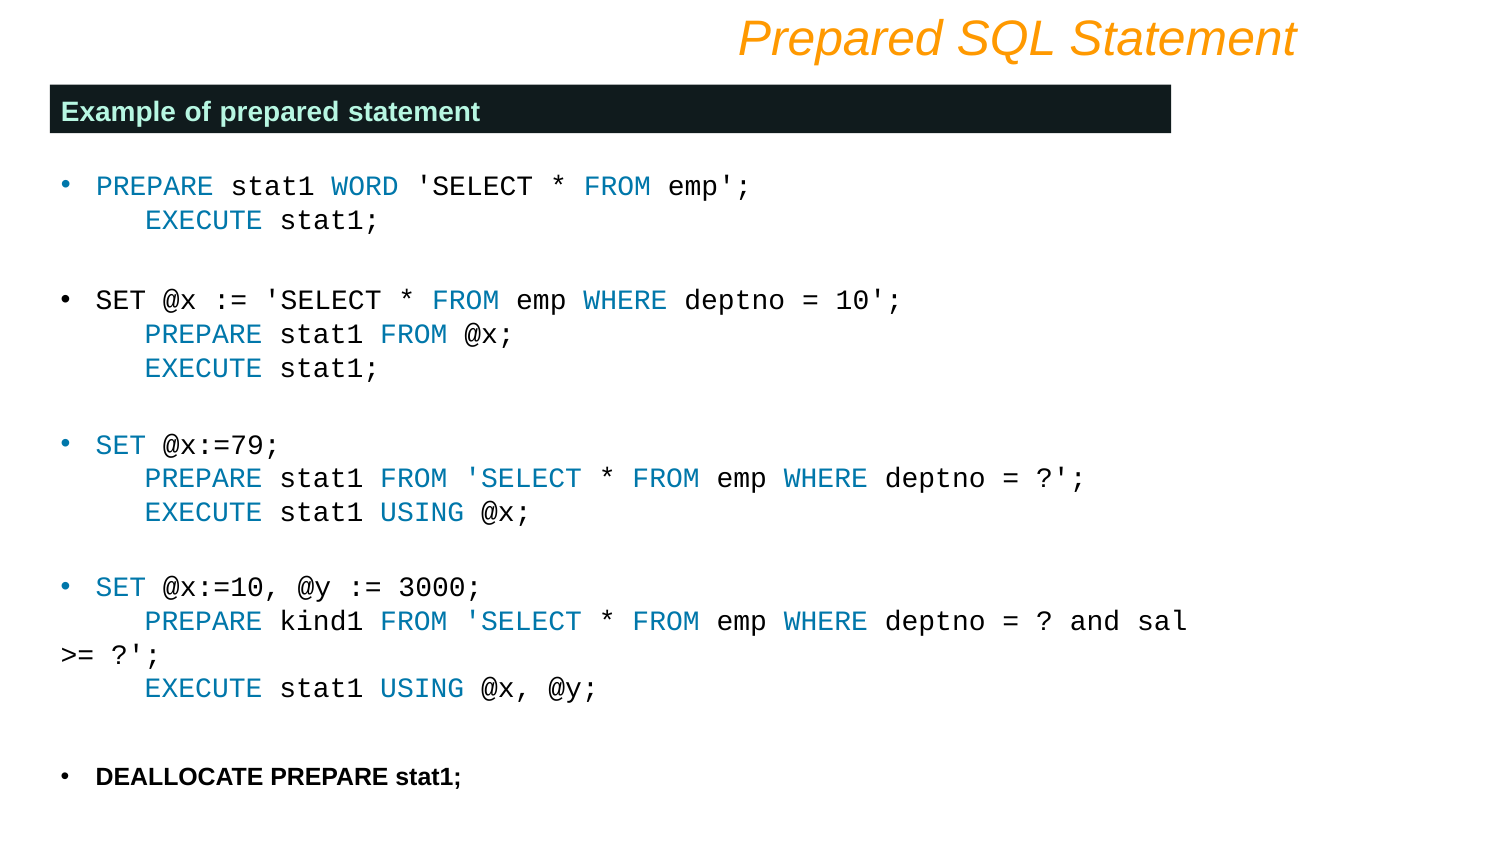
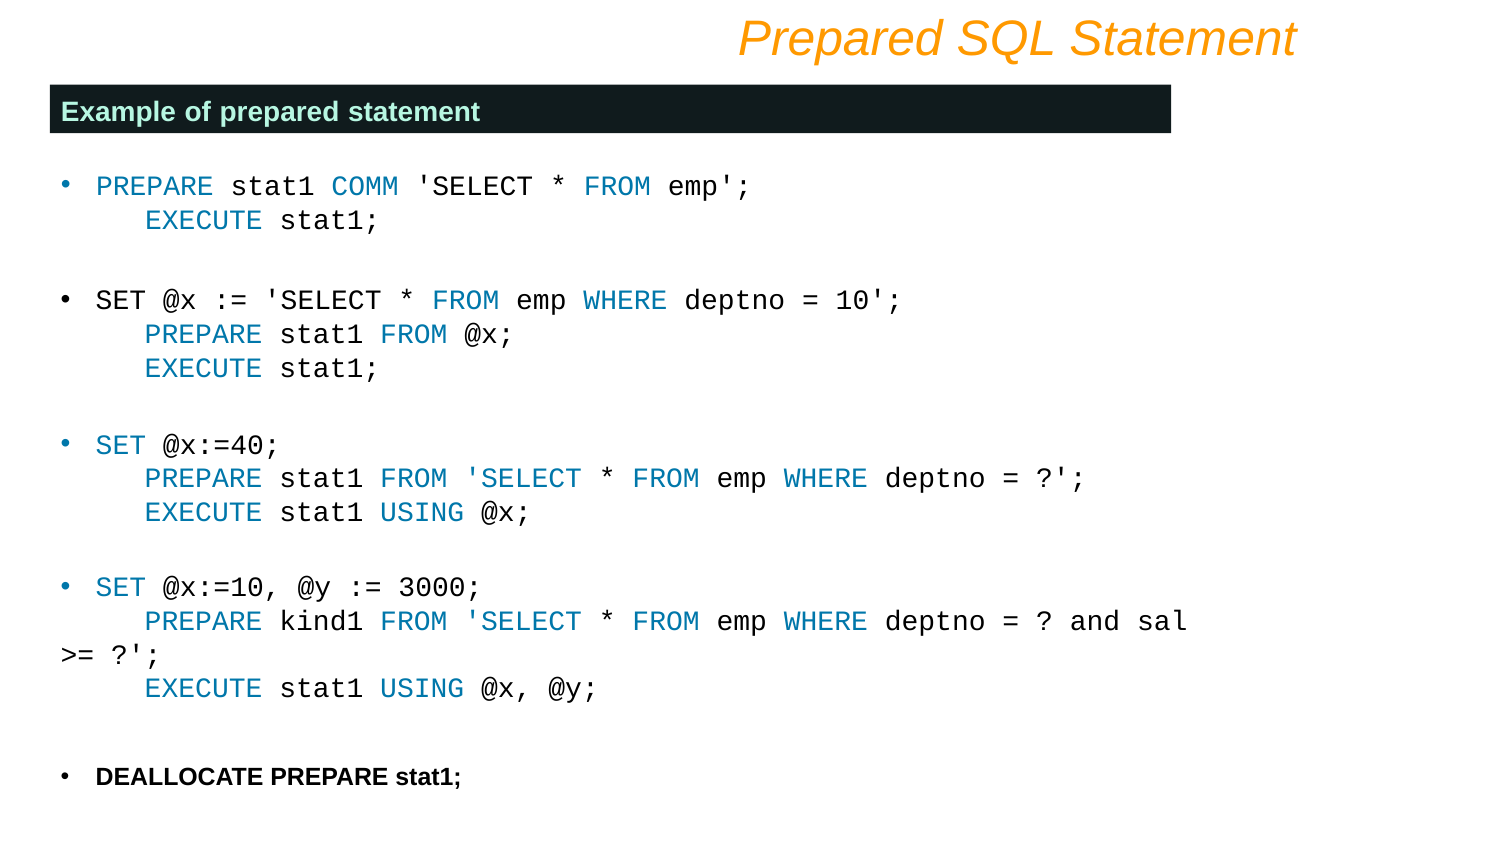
WORD: WORD -> COMM
@x:=79: @x:=79 -> @x:=40
